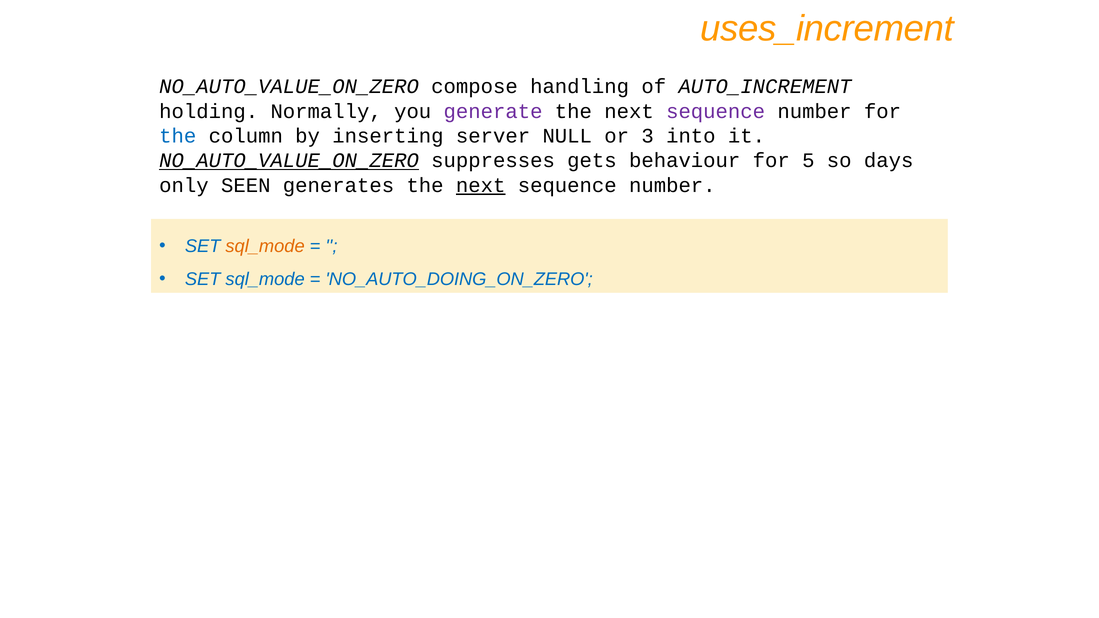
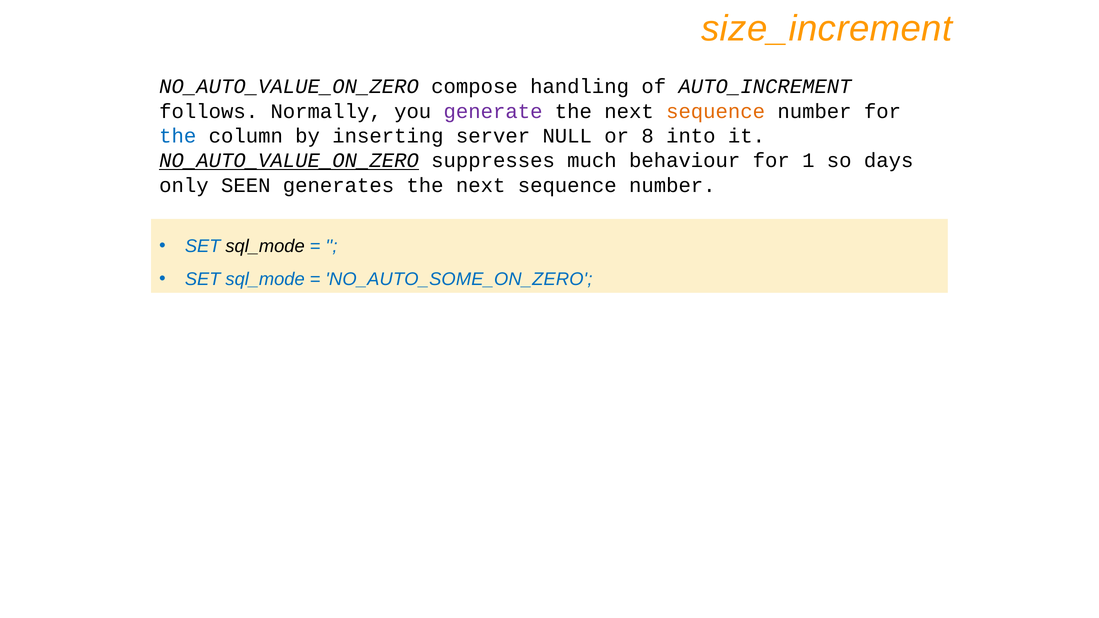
uses_increment: uses_increment -> size_increment
holding: holding -> follows
sequence at (716, 111) colour: purple -> orange
3: 3 -> 8
gets: gets -> much
5: 5 -> 1
next at (481, 185) underline: present -> none
sql_mode at (265, 246) colour: orange -> black
NO_AUTO_DOING_ON_ZERO: NO_AUTO_DOING_ON_ZERO -> NO_AUTO_SOME_ON_ZERO
